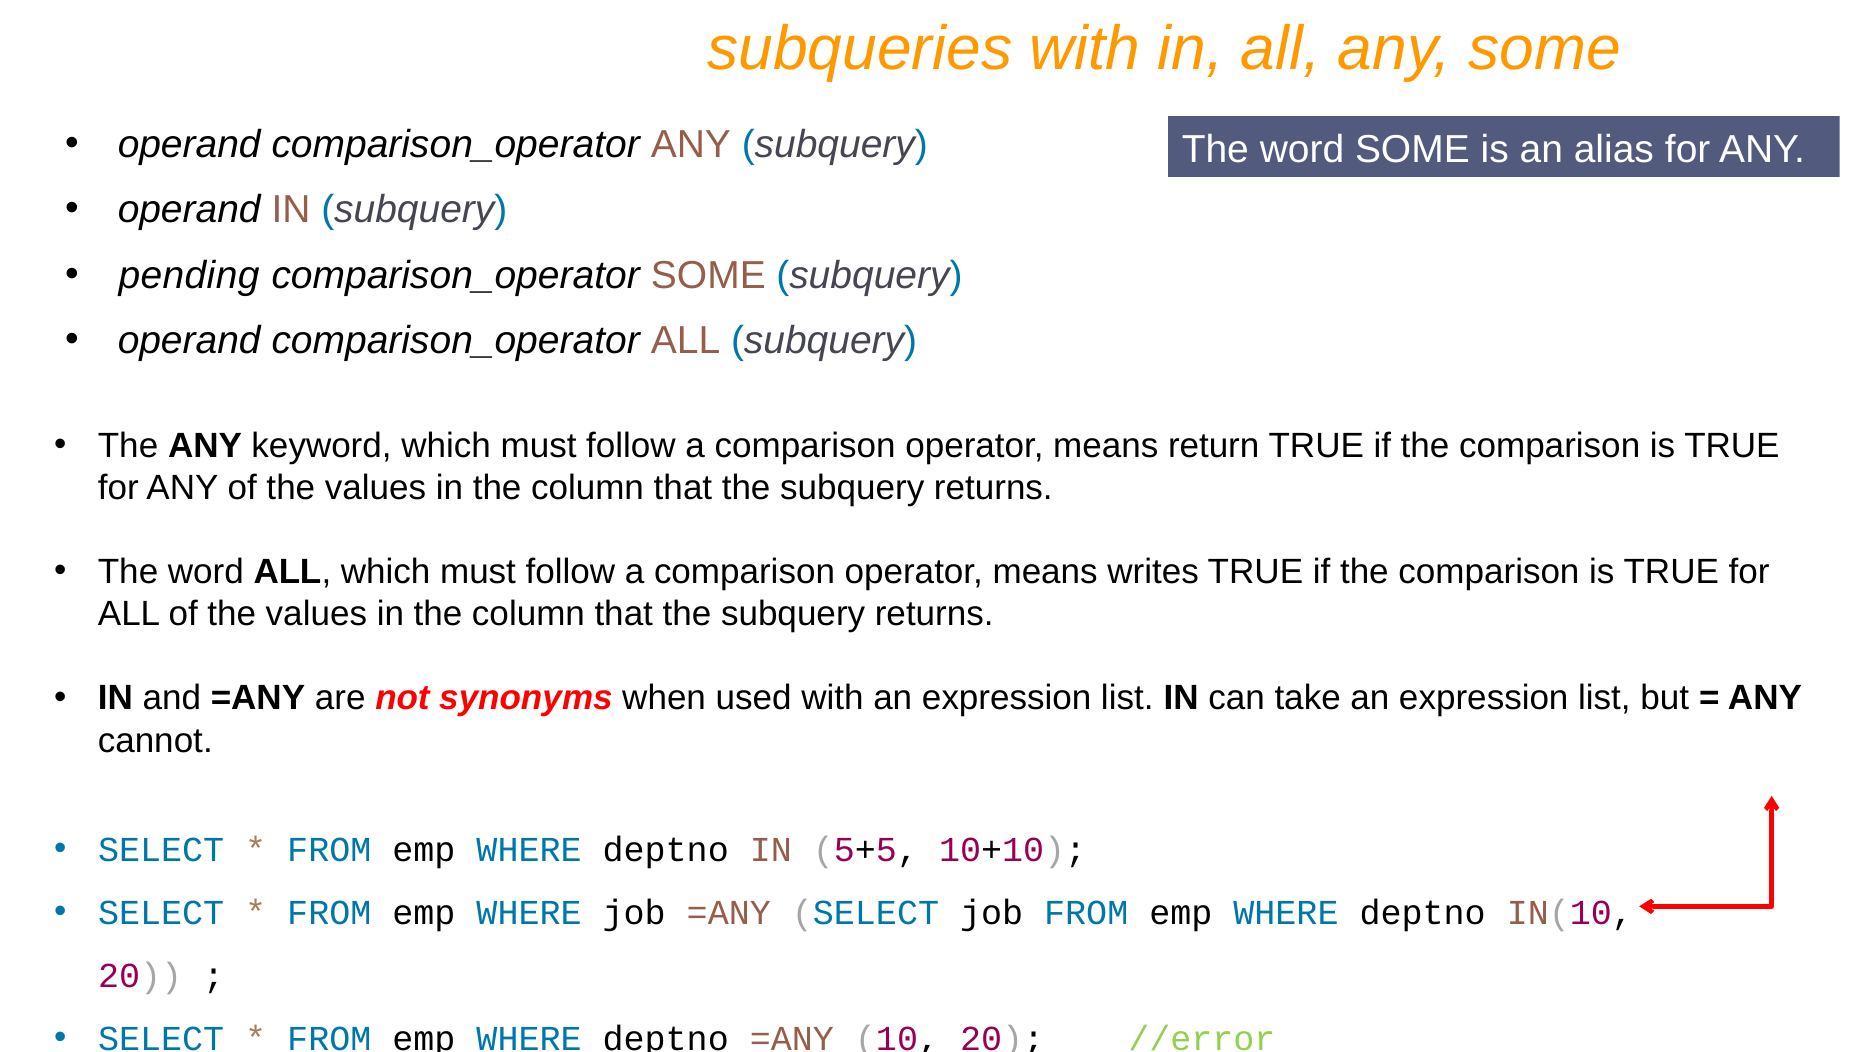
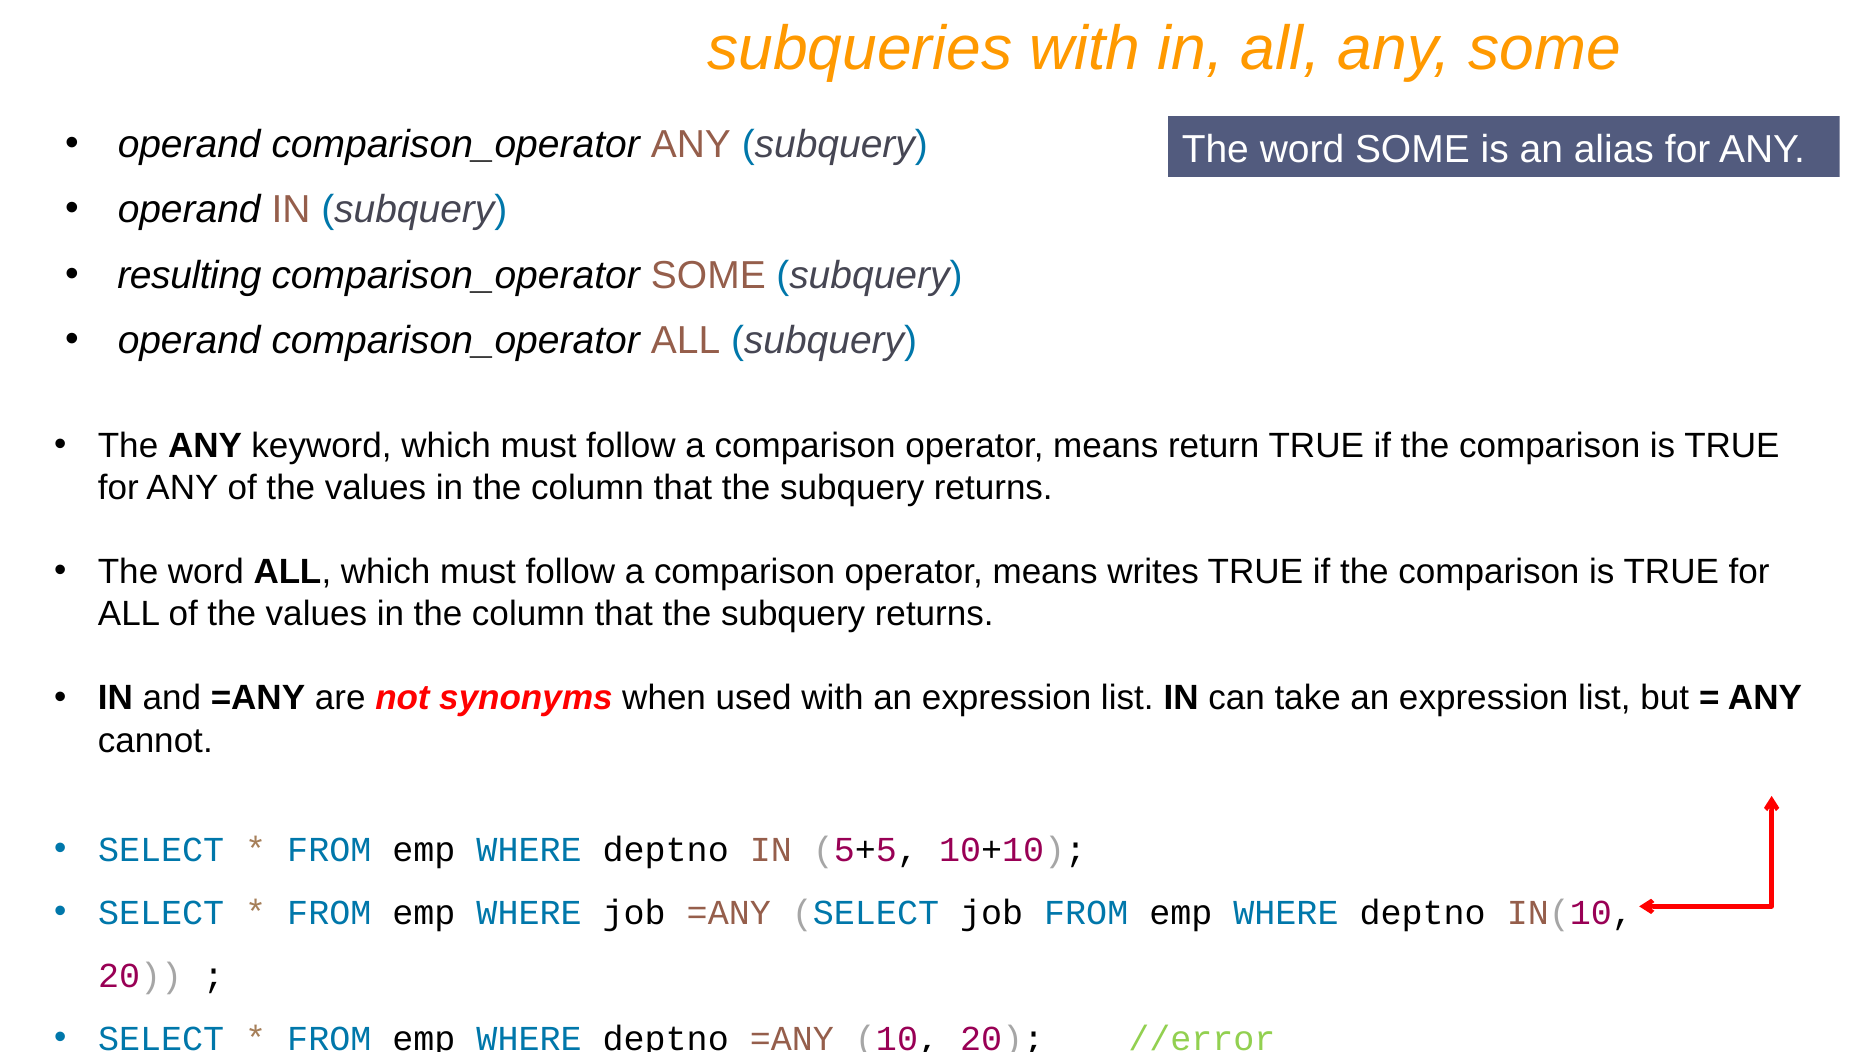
pending: pending -> resulting
